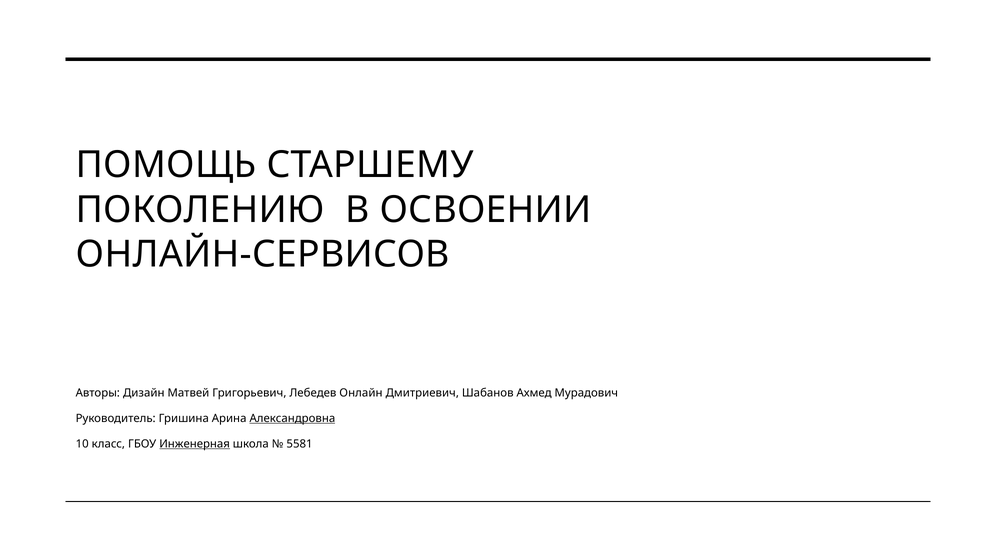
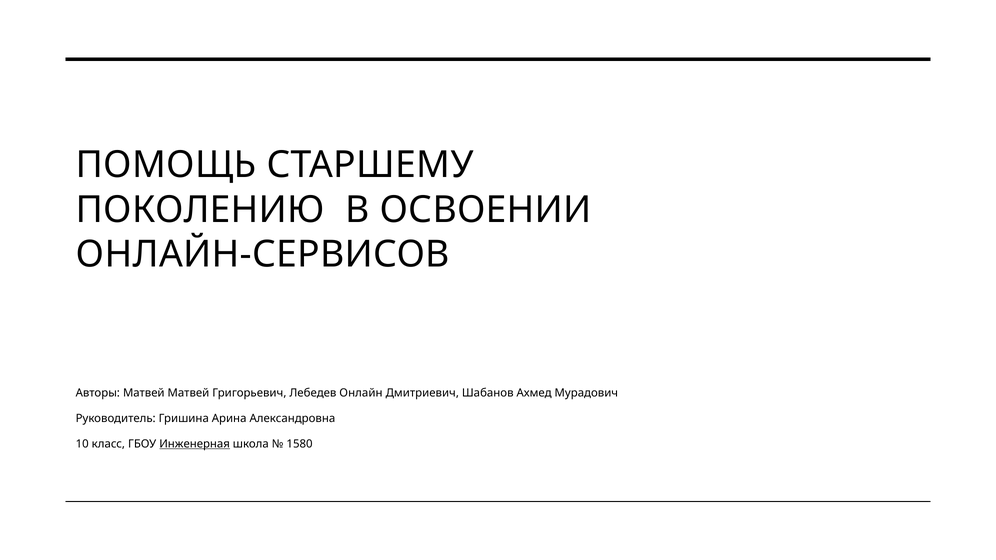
Авторы Дизайн: Дизайн -> Матвей
Александровна underline: present -> none
5581: 5581 -> 1580
